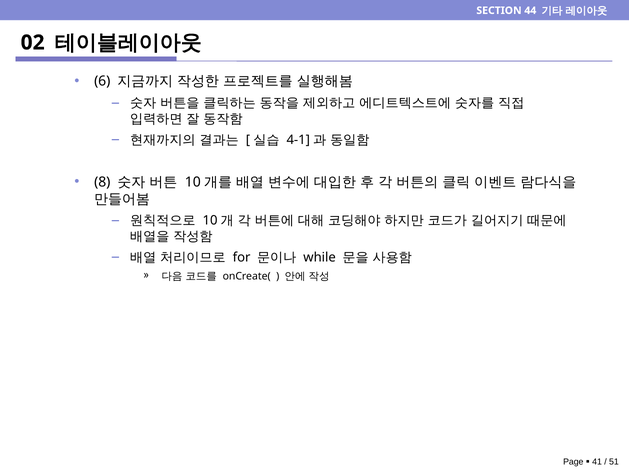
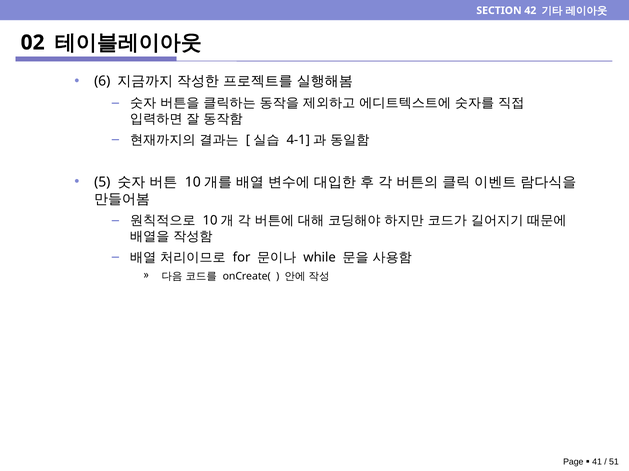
44: 44 -> 42
8: 8 -> 5
